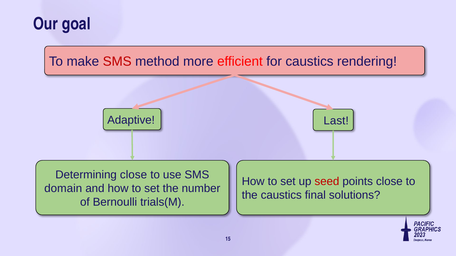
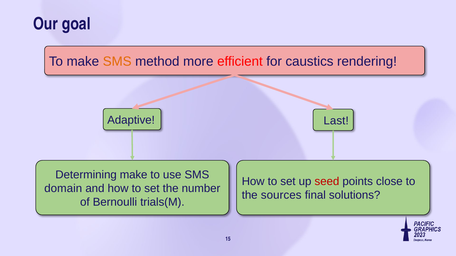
SMS at (117, 62) colour: red -> orange
Determining close: close -> make
the caustics: caustics -> sources
